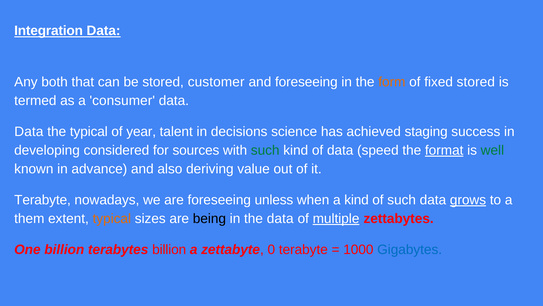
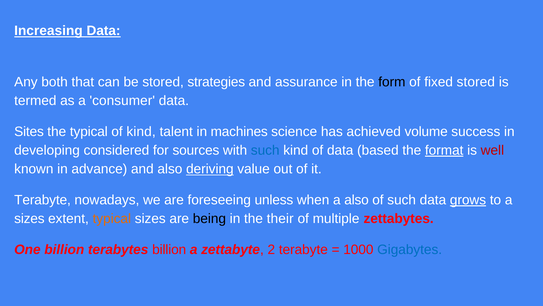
Integration: Integration -> Increasing
customer: customer -> strategies
and foreseeing: foreseeing -> assurance
form colour: orange -> black
Data at (29, 131): Data -> Sites
of year: year -> kind
decisions: decisions -> machines
staging: staging -> volume
such at (265, 150) colour: green -> blue
speed: speed -> based
well colour: green -> red
deriving underline: none -> present
a kind: kind -> also
them at (29, 218): them -> sizes
the data: data -> their
multiple underline: present -> none
0: 0 -> 2
